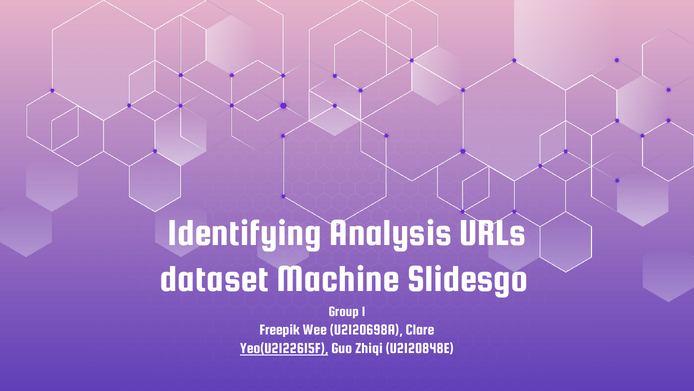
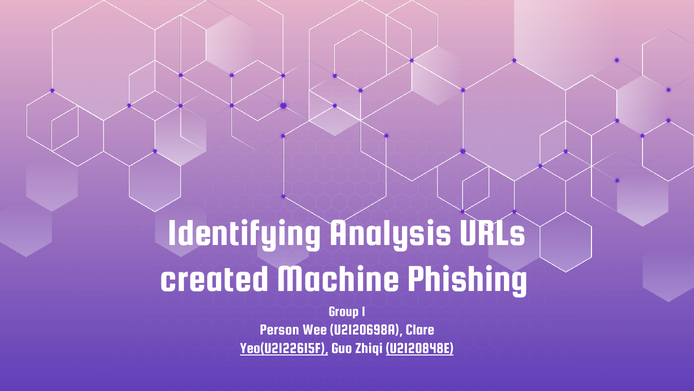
dataset: dataset -> created
Slidesgo: Slidesgo -> Phishing
Freepik: Freepik -> Person
U2120848E underline: none -> present
